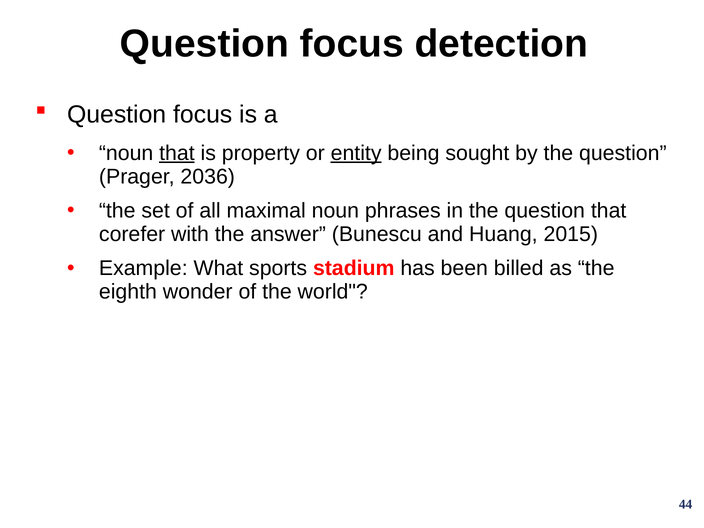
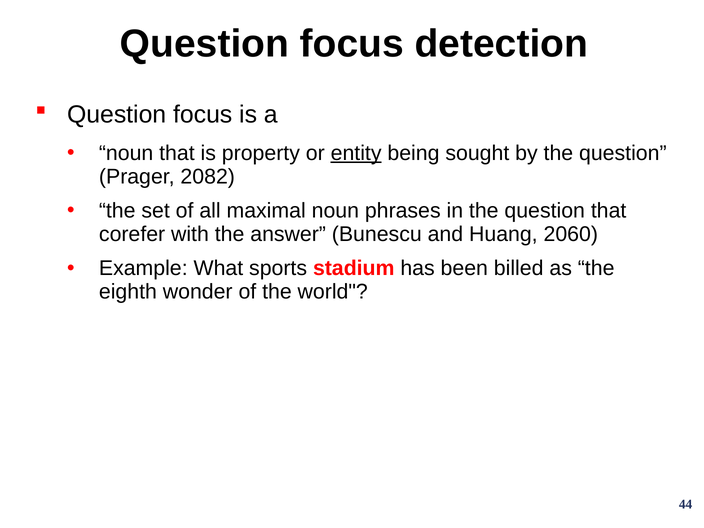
that at (177, 153) underline: present -> none
2036: 2036 -> 2082
2015: 2015 -> 2060
